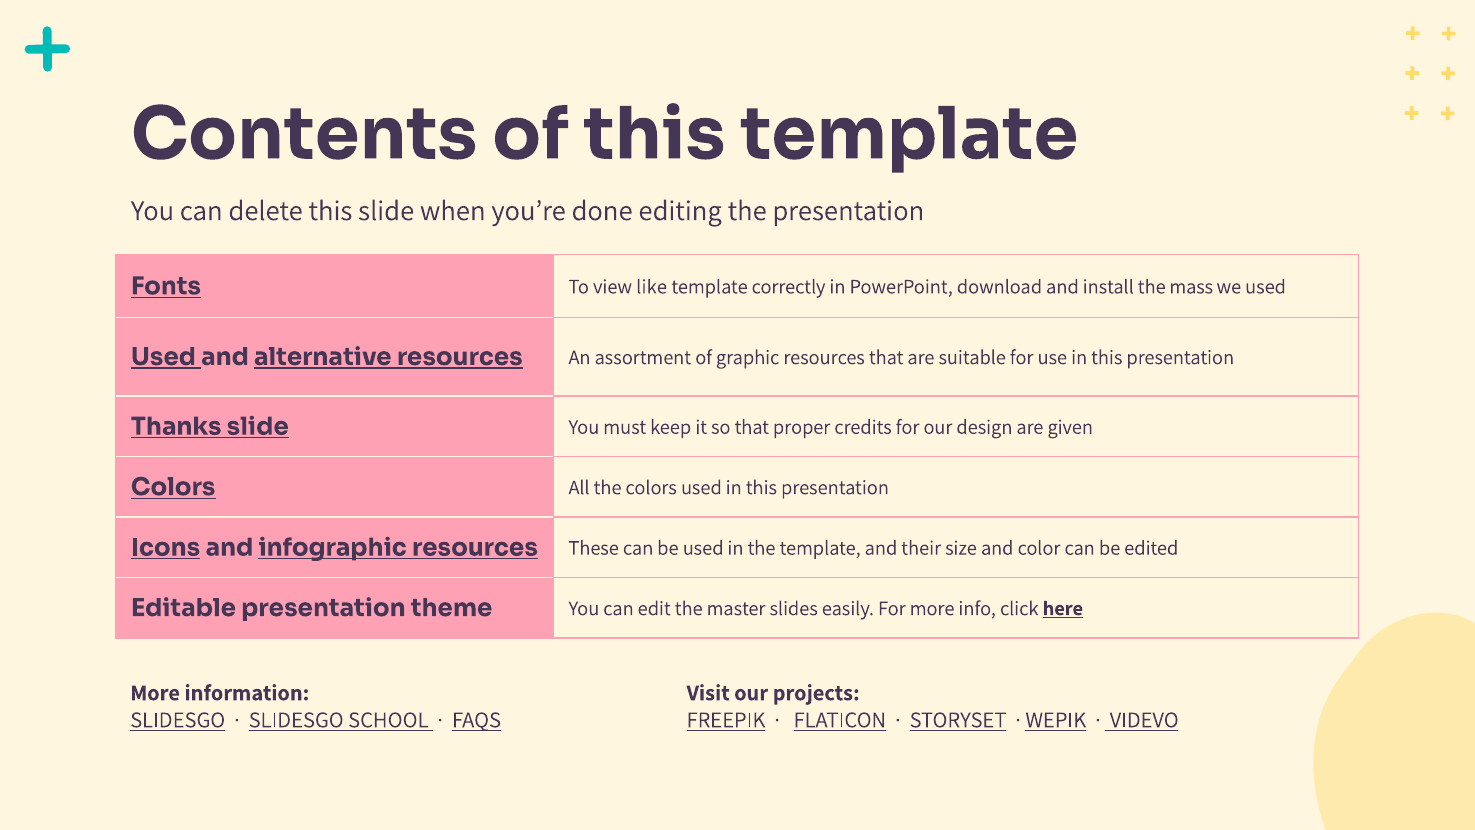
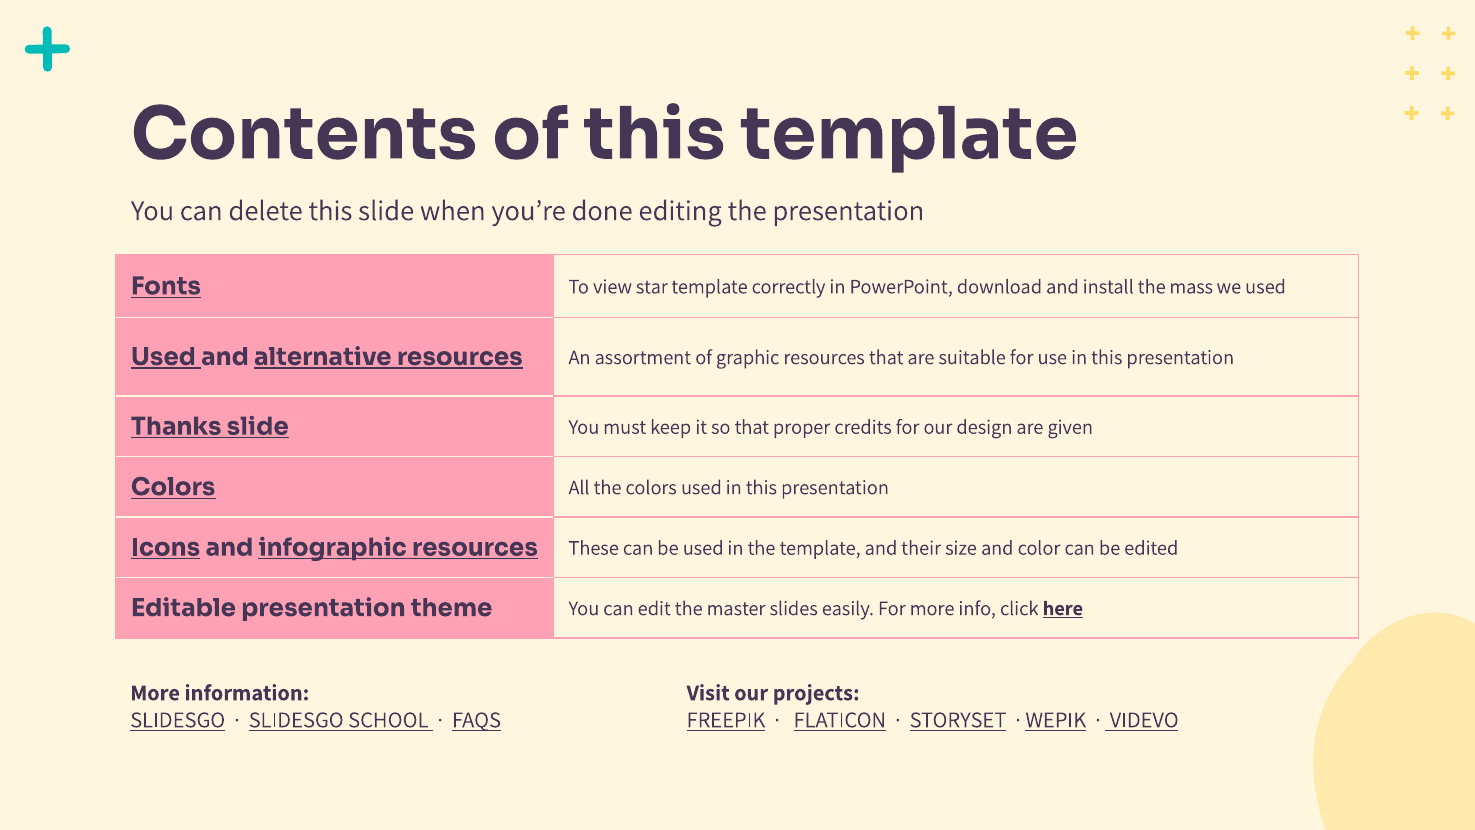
like: like -> star
